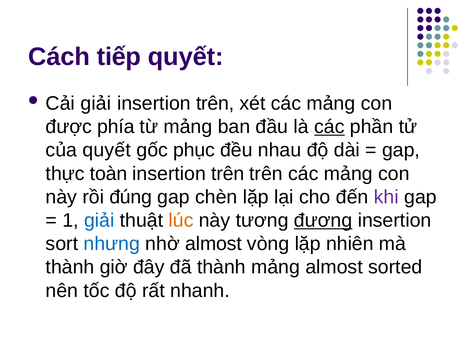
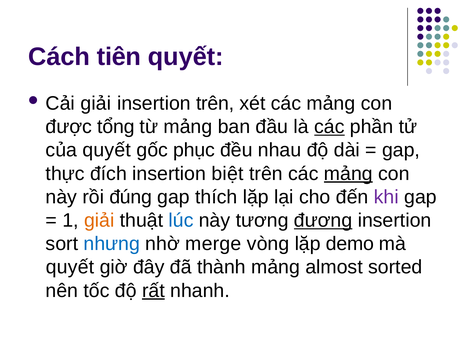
tiếp: tiếp -> tiên
phía: phía -> tổng
toàn: toàn -> đích
trên at (228, 174): trên -> biệt
mảng at (348, 174) underline: none -> present
chèn: chèn -> thích
giải at (99, 220) colour: blue -> orange
lúc colour: orange -> blue
nhờ almost: almost -> merge
nhiên: nhiên -> demo
thành at (70, 267): thành -> quyết
rất underline: none -> present
